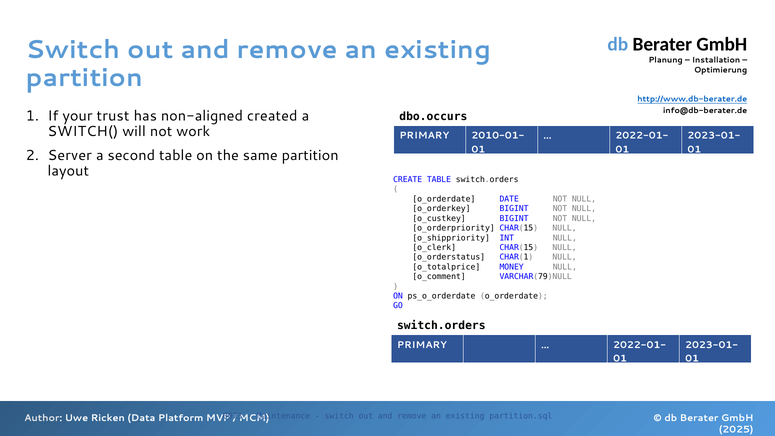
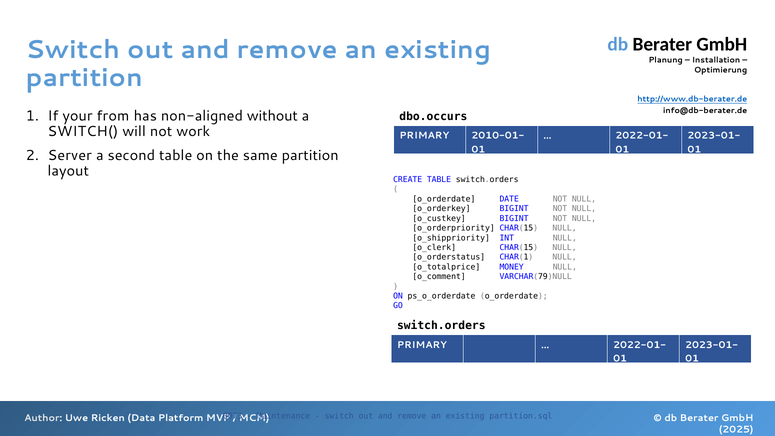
trust: trust -> from
created: created -> without
